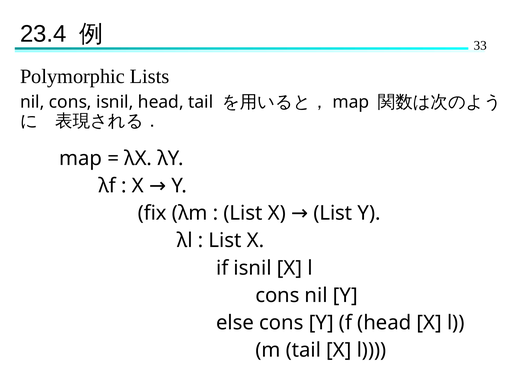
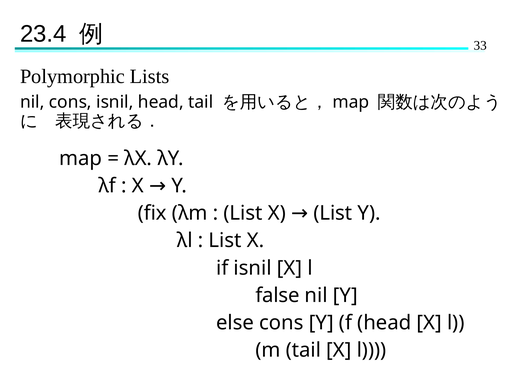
cons at (277, 296): cons -> false
